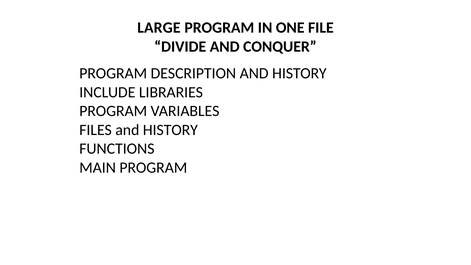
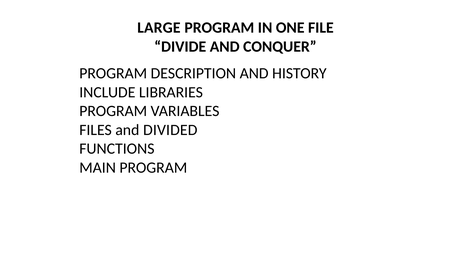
FILES and HISTORY: HISTORY -> DIVIDED
